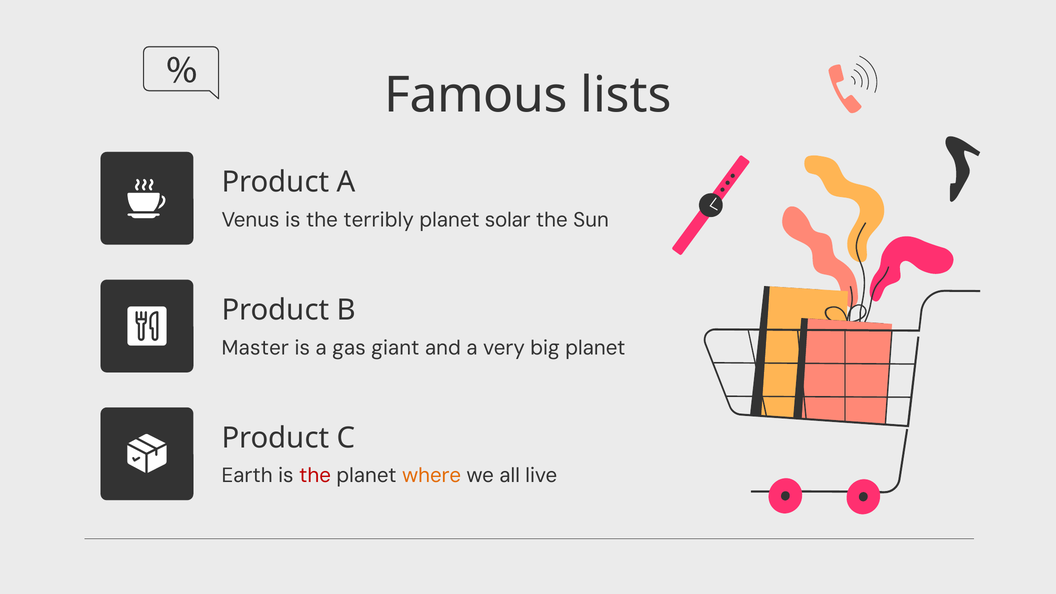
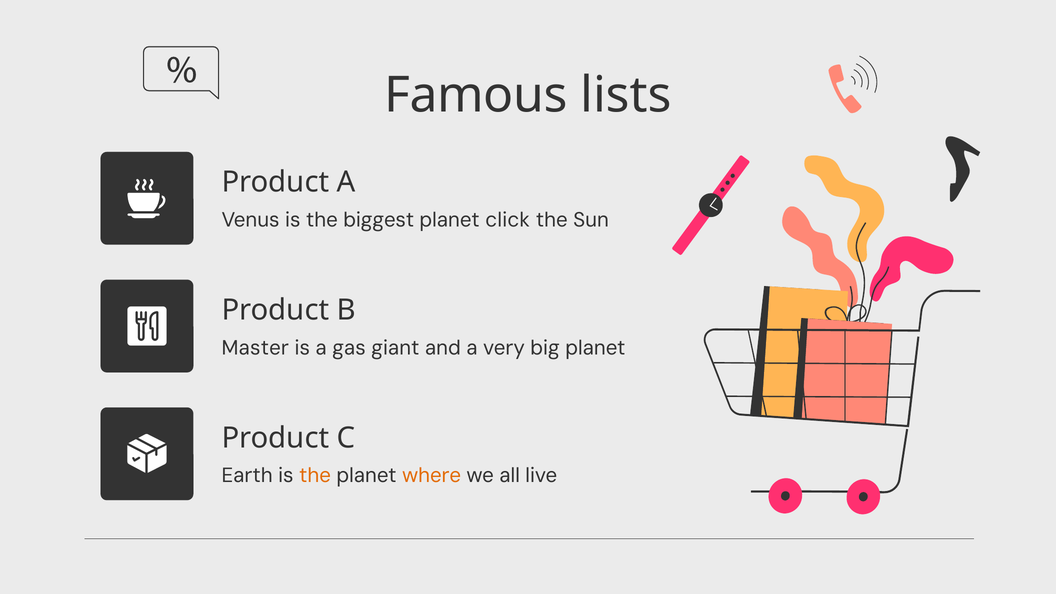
terribly: terribly -> biggest
solar: solar -> click
the at (315, 476) colour: red -> orange
